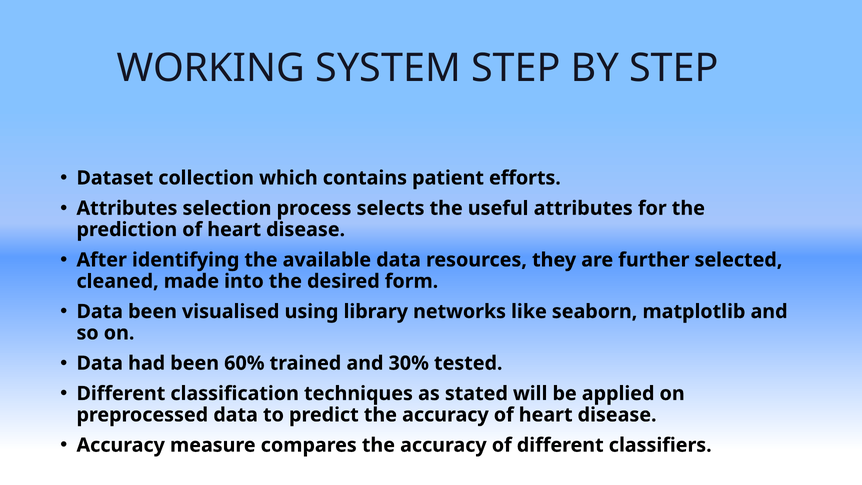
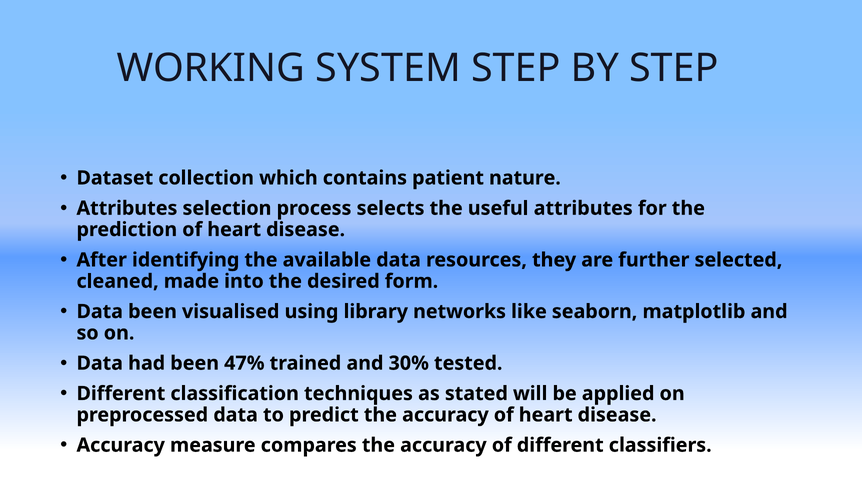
efforts: efforts -> nature
60%: 60% -> 47%
